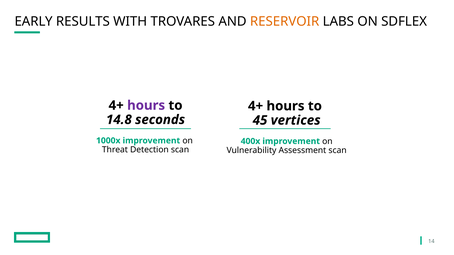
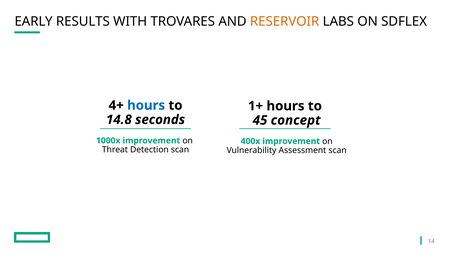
hours at (146, 106) colour: purple -> blue
4+ at (256, 106): 4+ -> 1+
vertices: vertices -> concept
